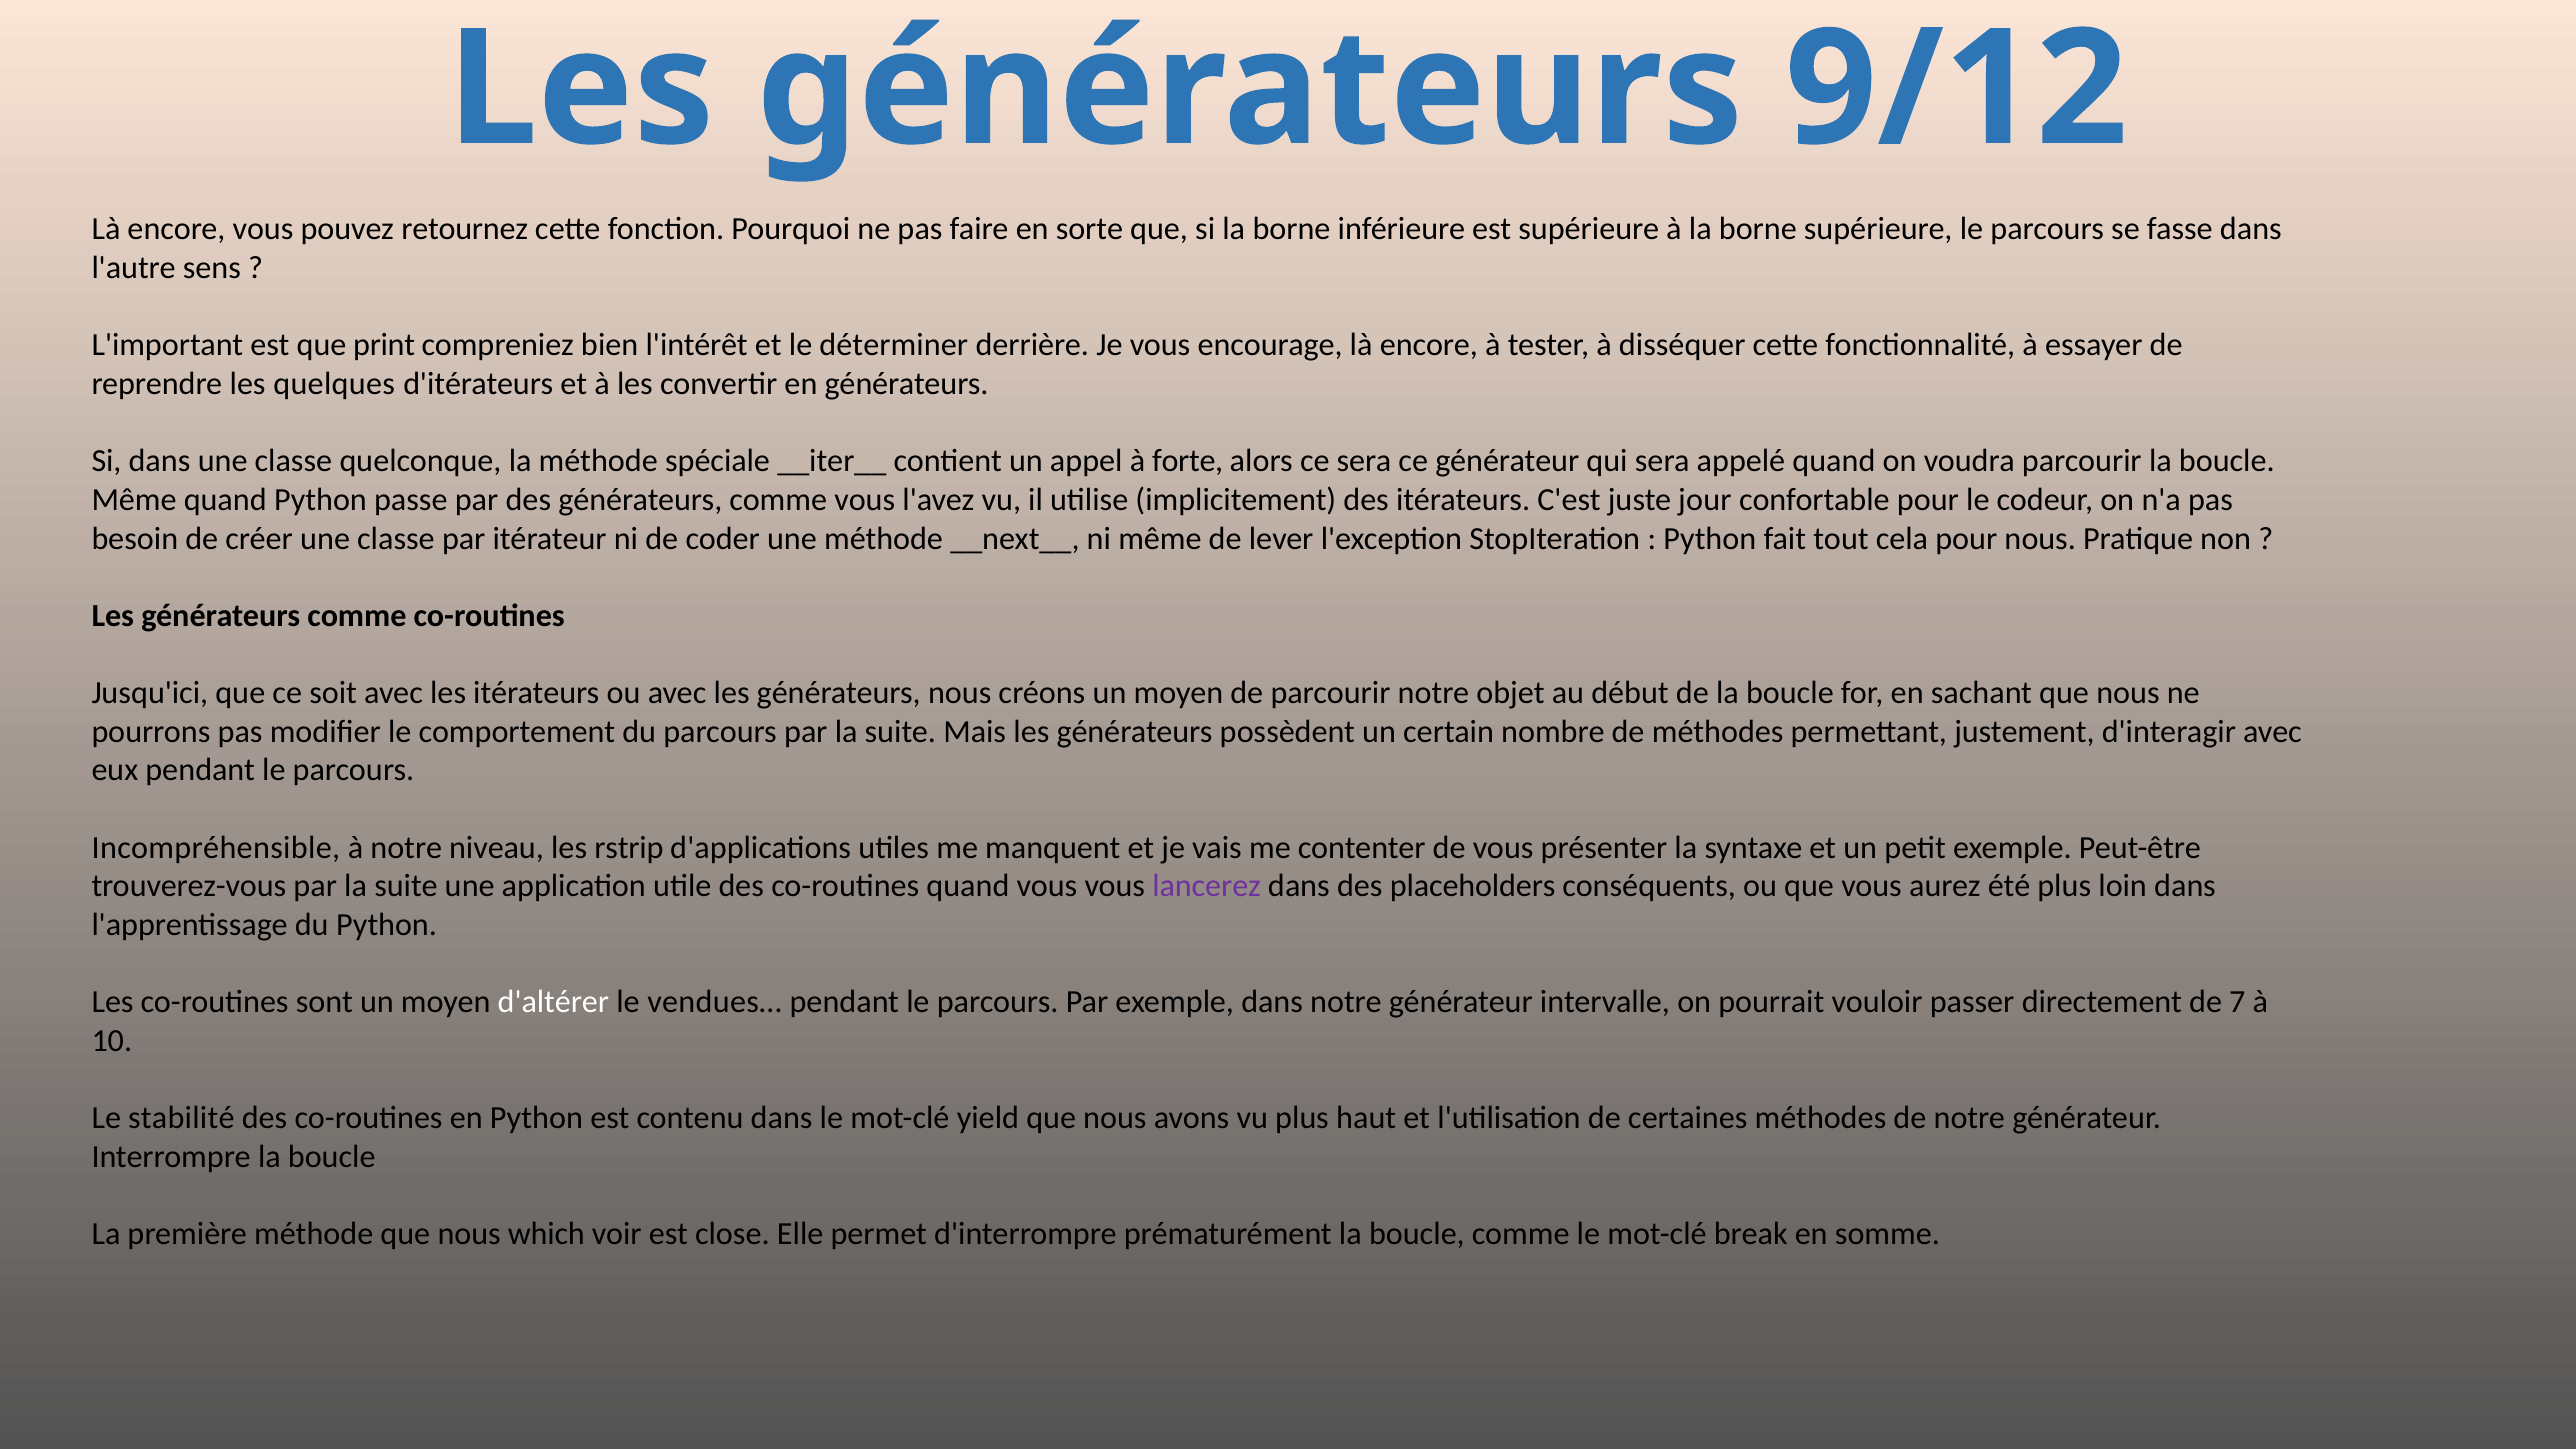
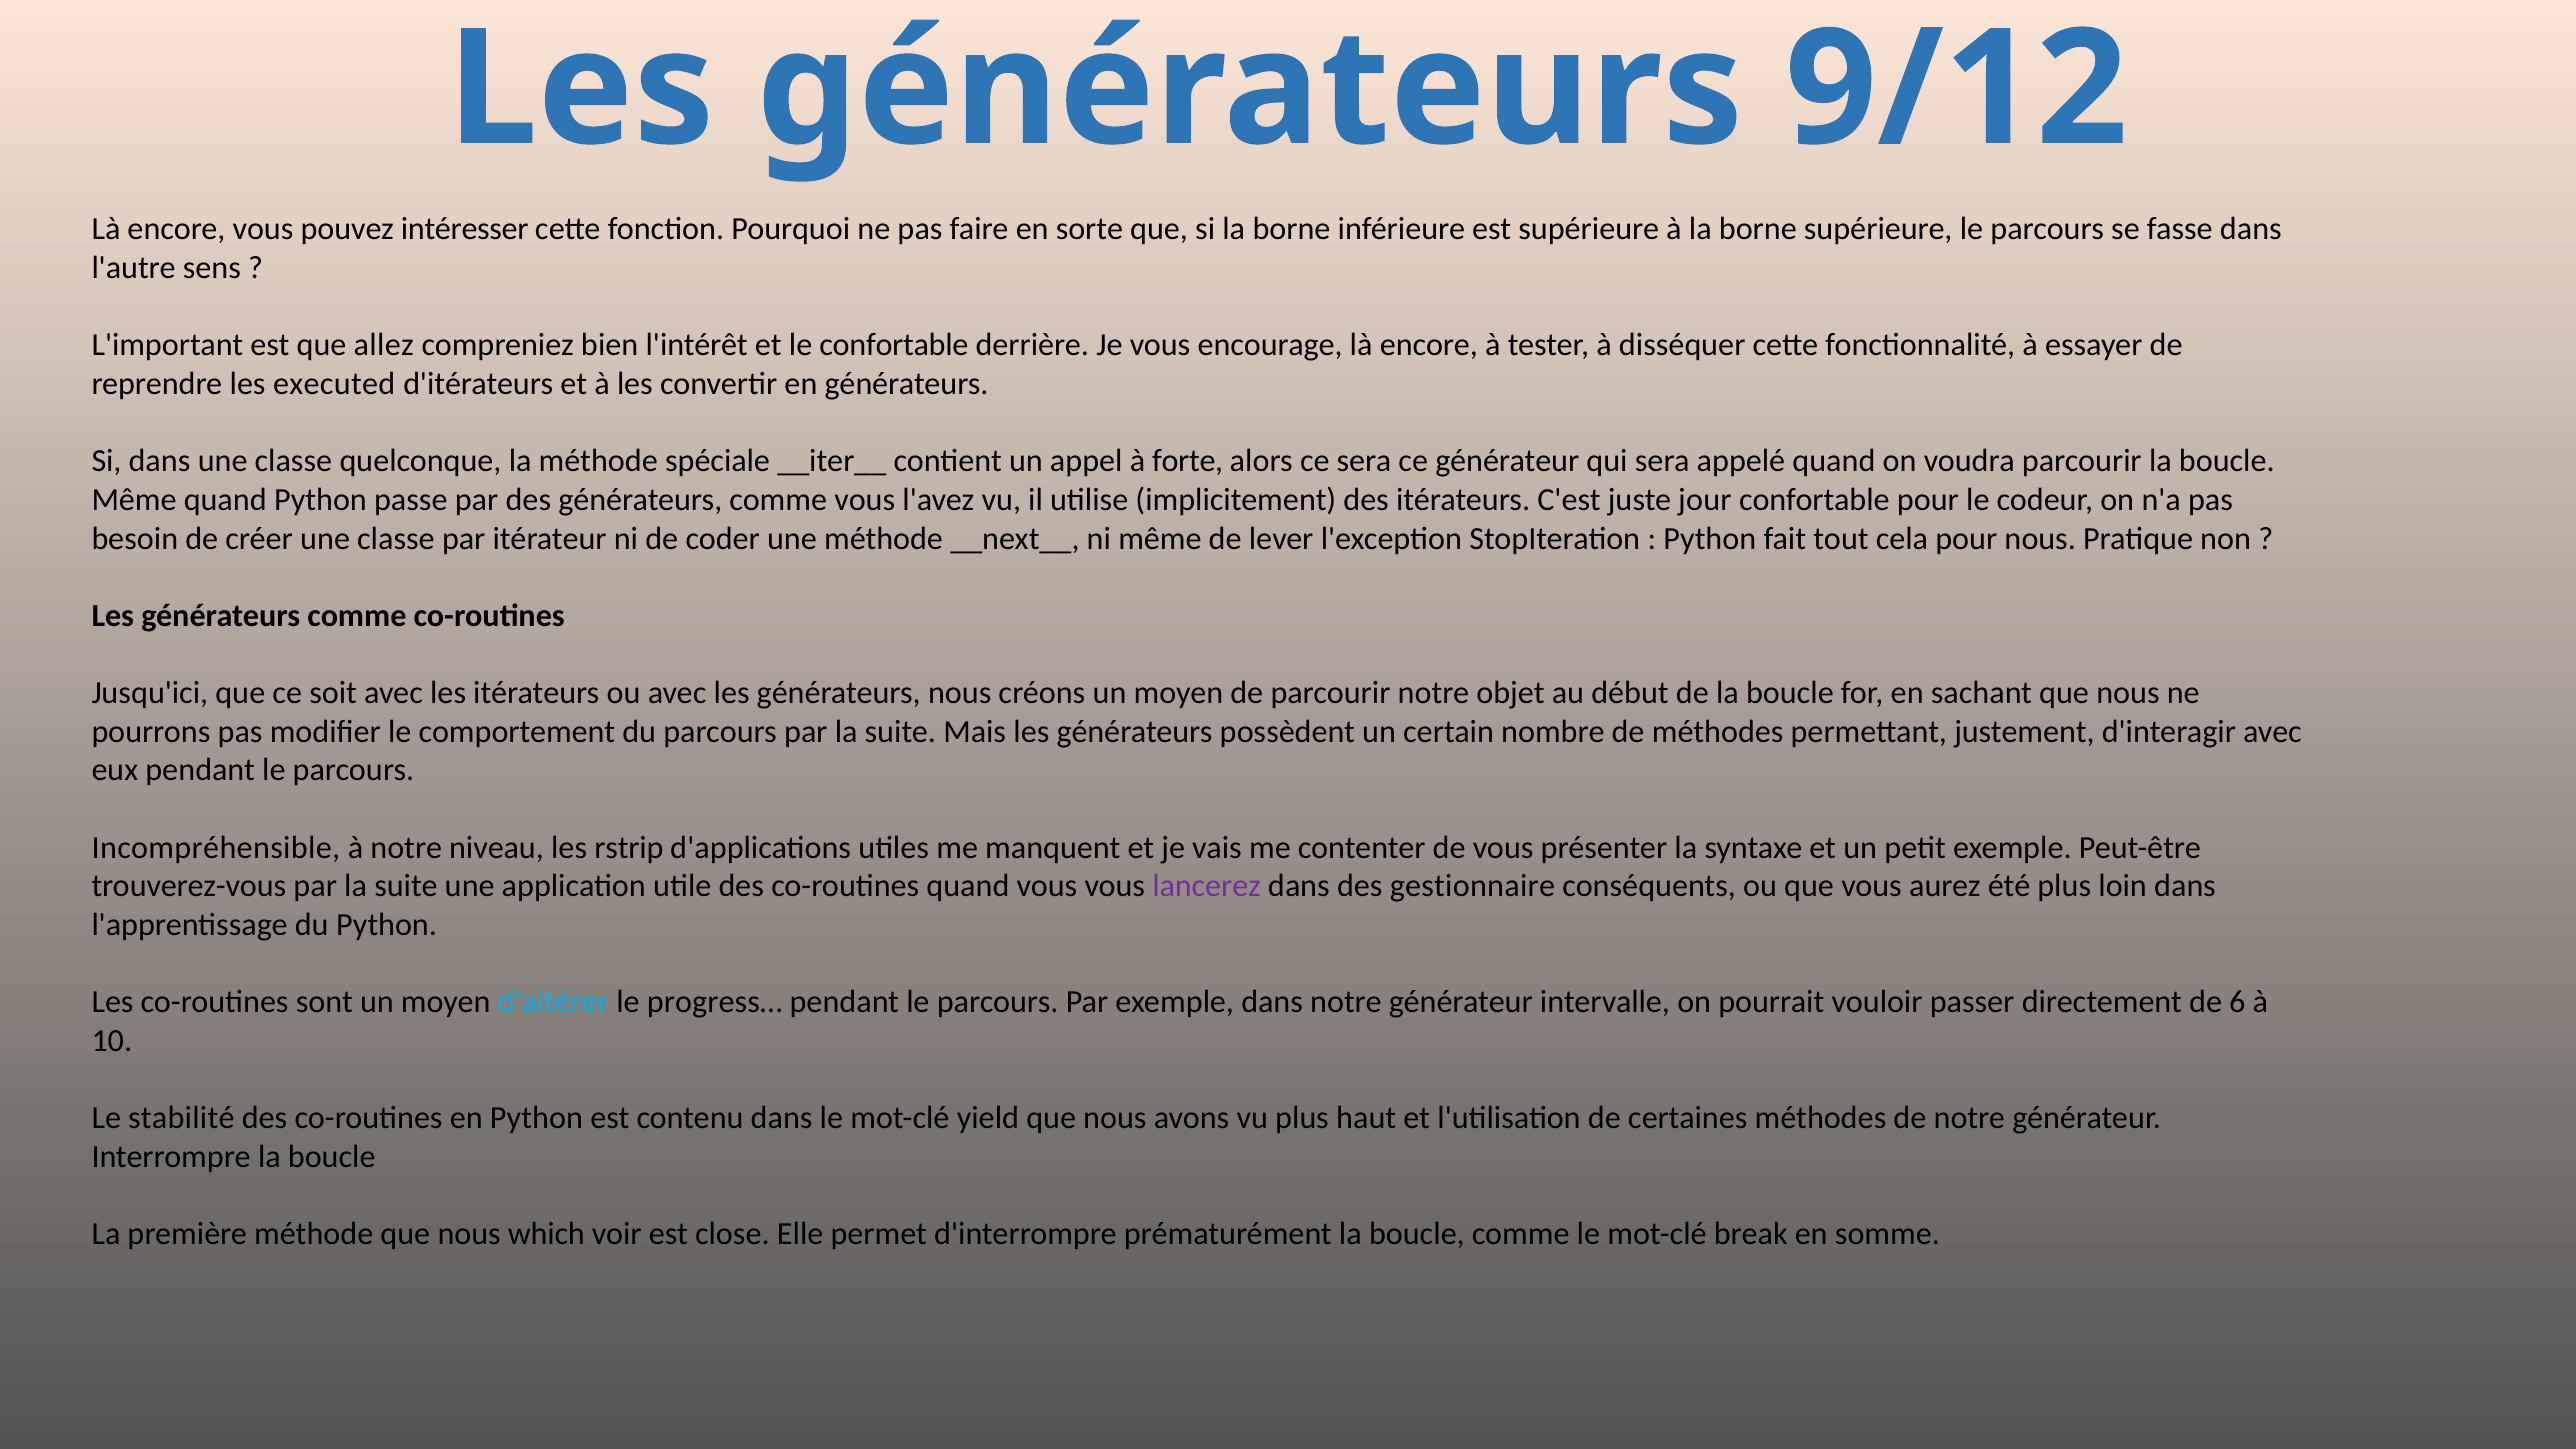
retournez: retournez -> intéresser
print: print -> allez
le déterminer: déterminer -> confortable
quelques: quelques -> executed
placeholders: placeholders -> gestionnaire
d'altérer colour: white -> light blue
vendues…: vendues… -> progress…
7: 7 -> 6
